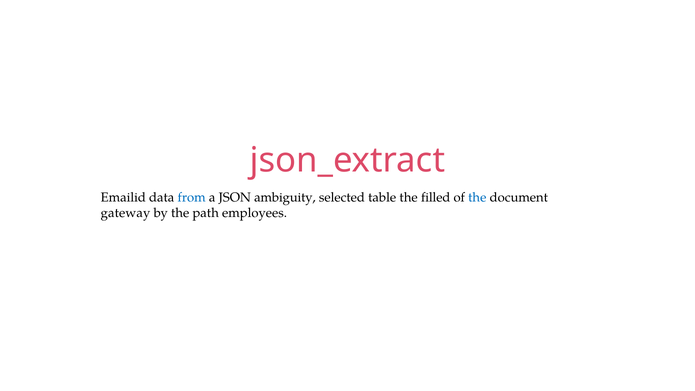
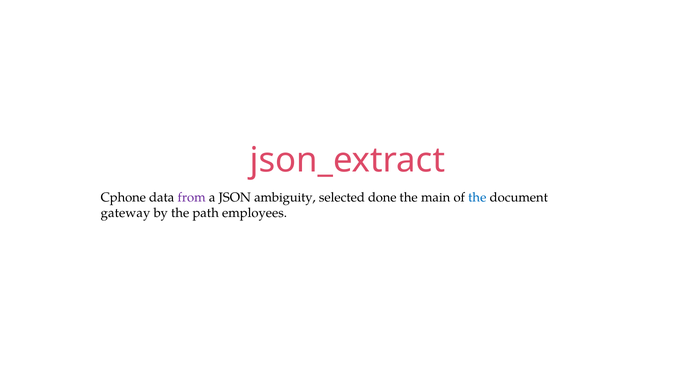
Emailid: Emailid -> Cphone
from colour: blue -> purple
table: table -> done
filled: filled -> main
